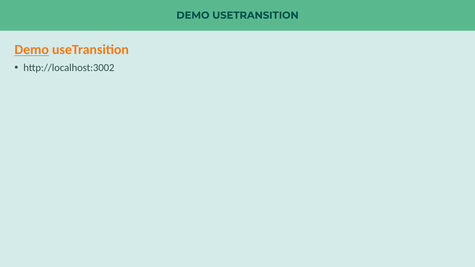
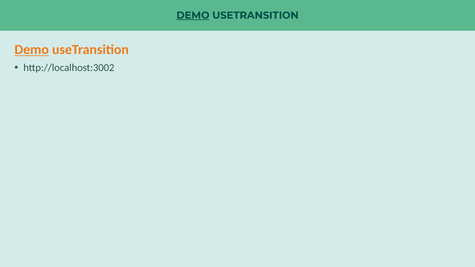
DEMO at (193, 15) underline: none -> present
